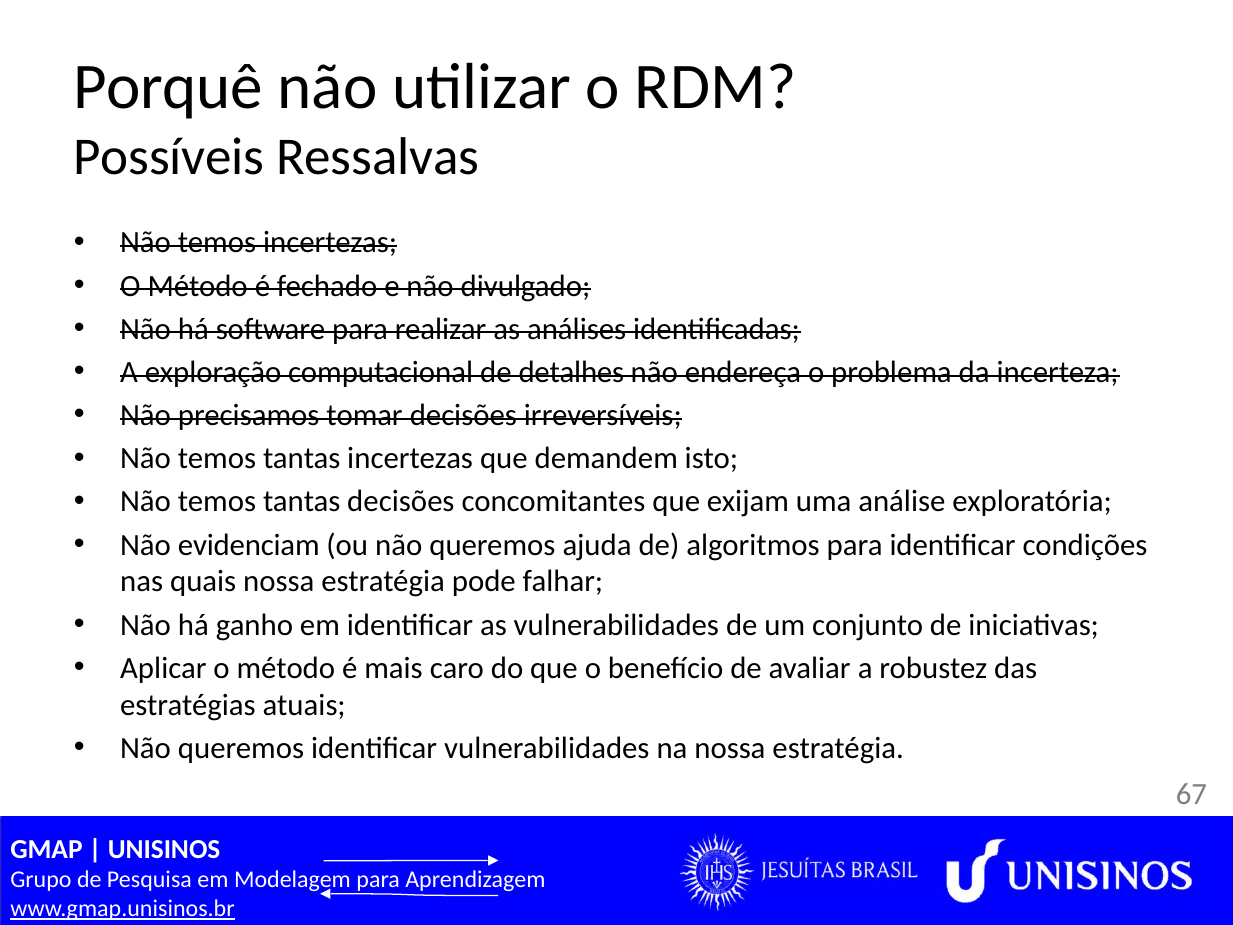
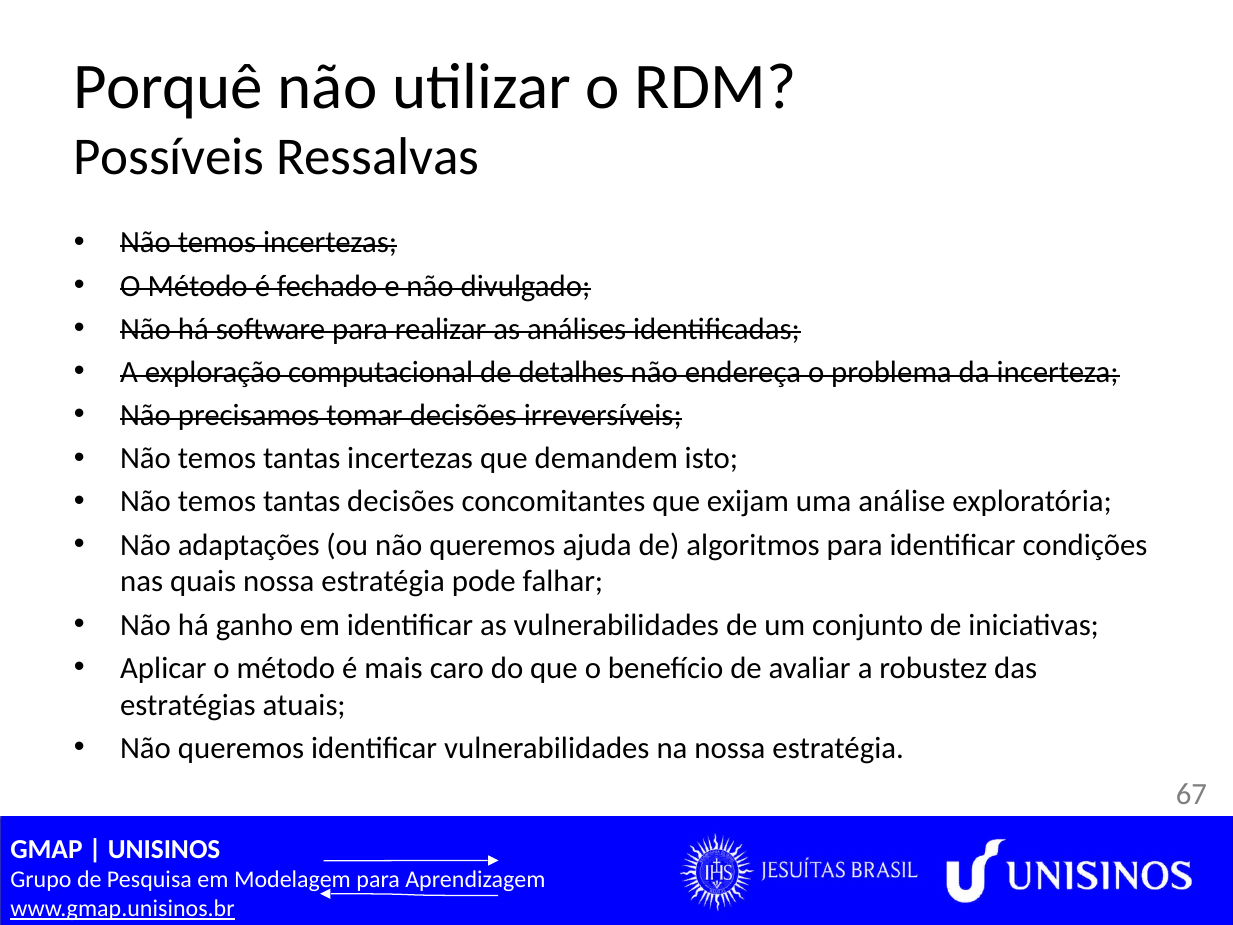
evidenciam: evidenciam -> adaptações
